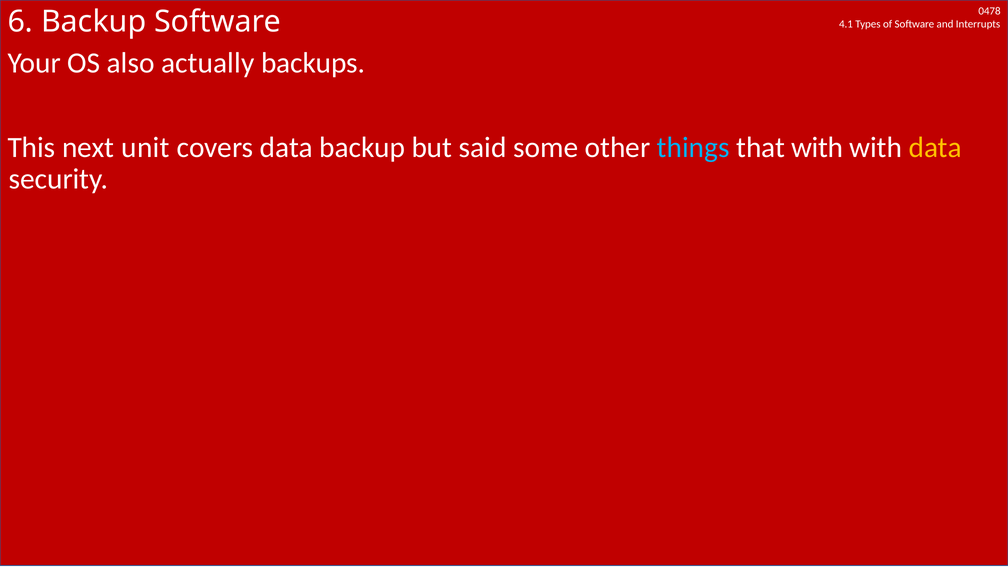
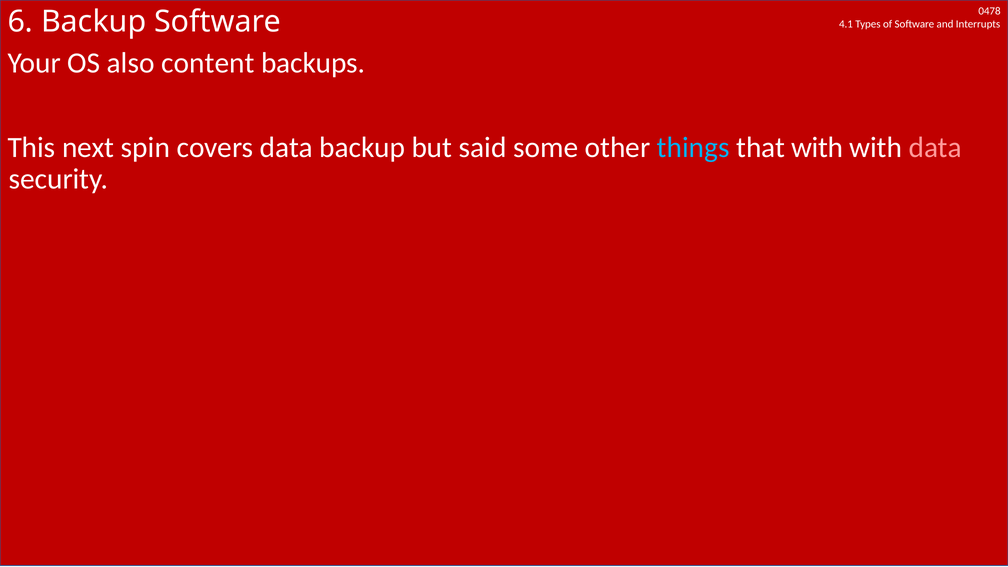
actually: actually -> content
unit: unit -> spin
data at (935, 147) colour: yellow -> pink
